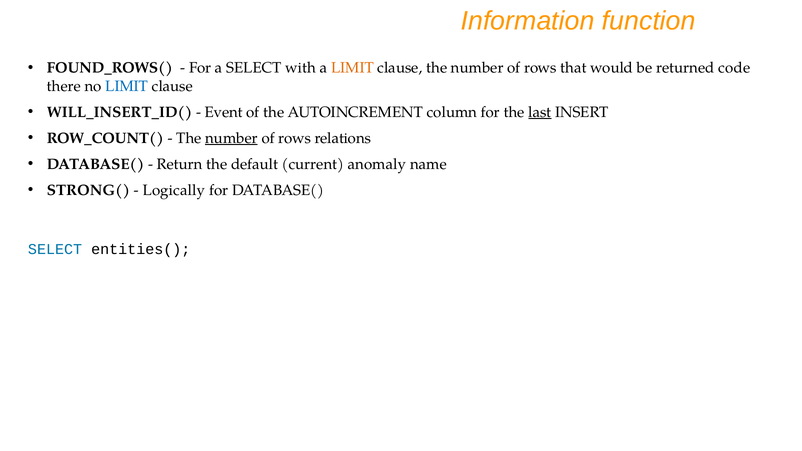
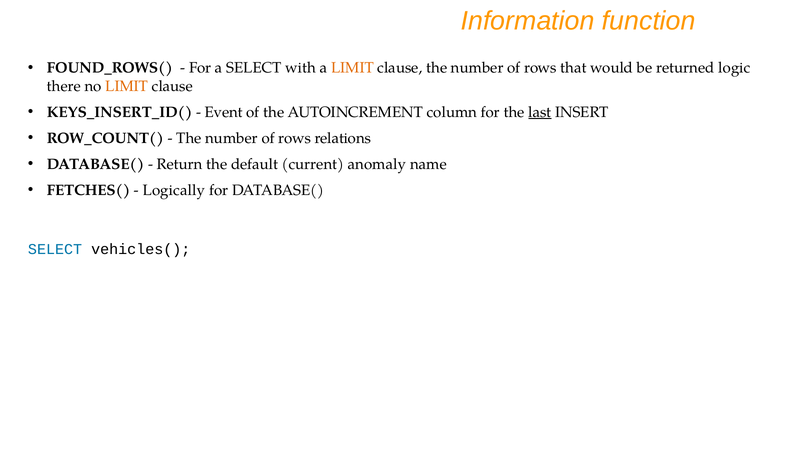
code: code -> logic
LIMIT at (127, 86) colour: blue -> orange
WILL_INSERT_ID(: WILL_INSERT_ID( -> KEYS_INSERT_ID(
number at (231, 138) underline: present -> none
STRONG(: STRONG( -> FETCHES(
entities(: entities( -> vehicles(
